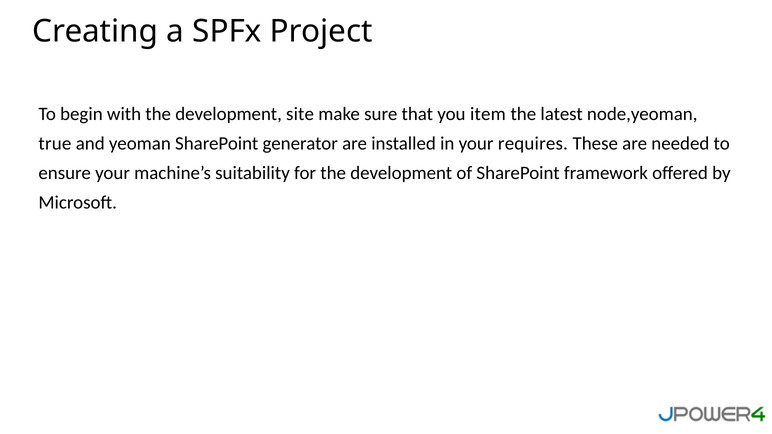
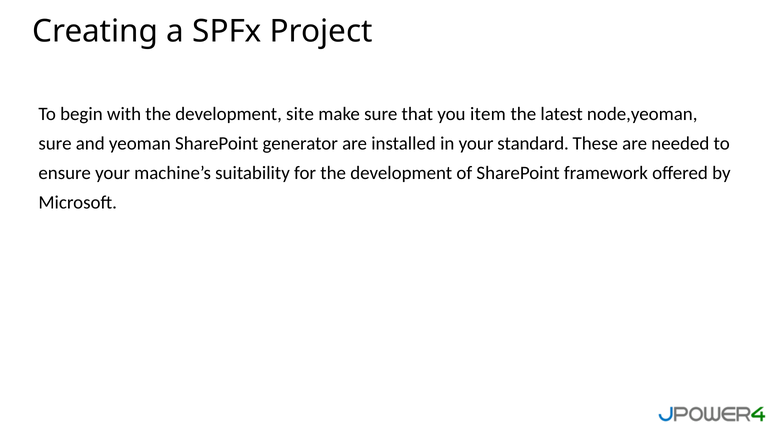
true at (55, 143): true -> sure
requires: requires -> standard
